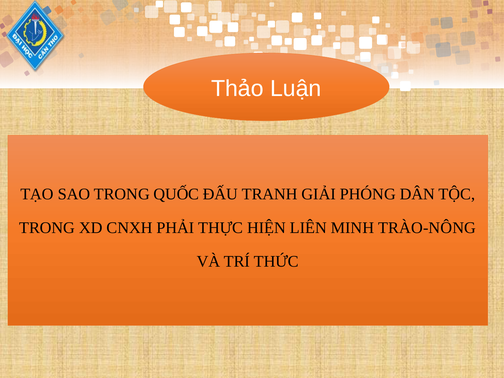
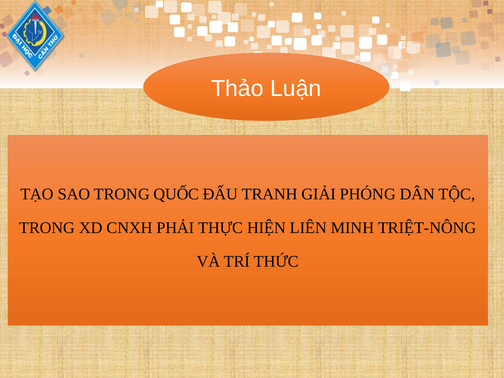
TRÀO-NÔNG: TRÀO-NÔNG -> TRIỆT-NÔNG
